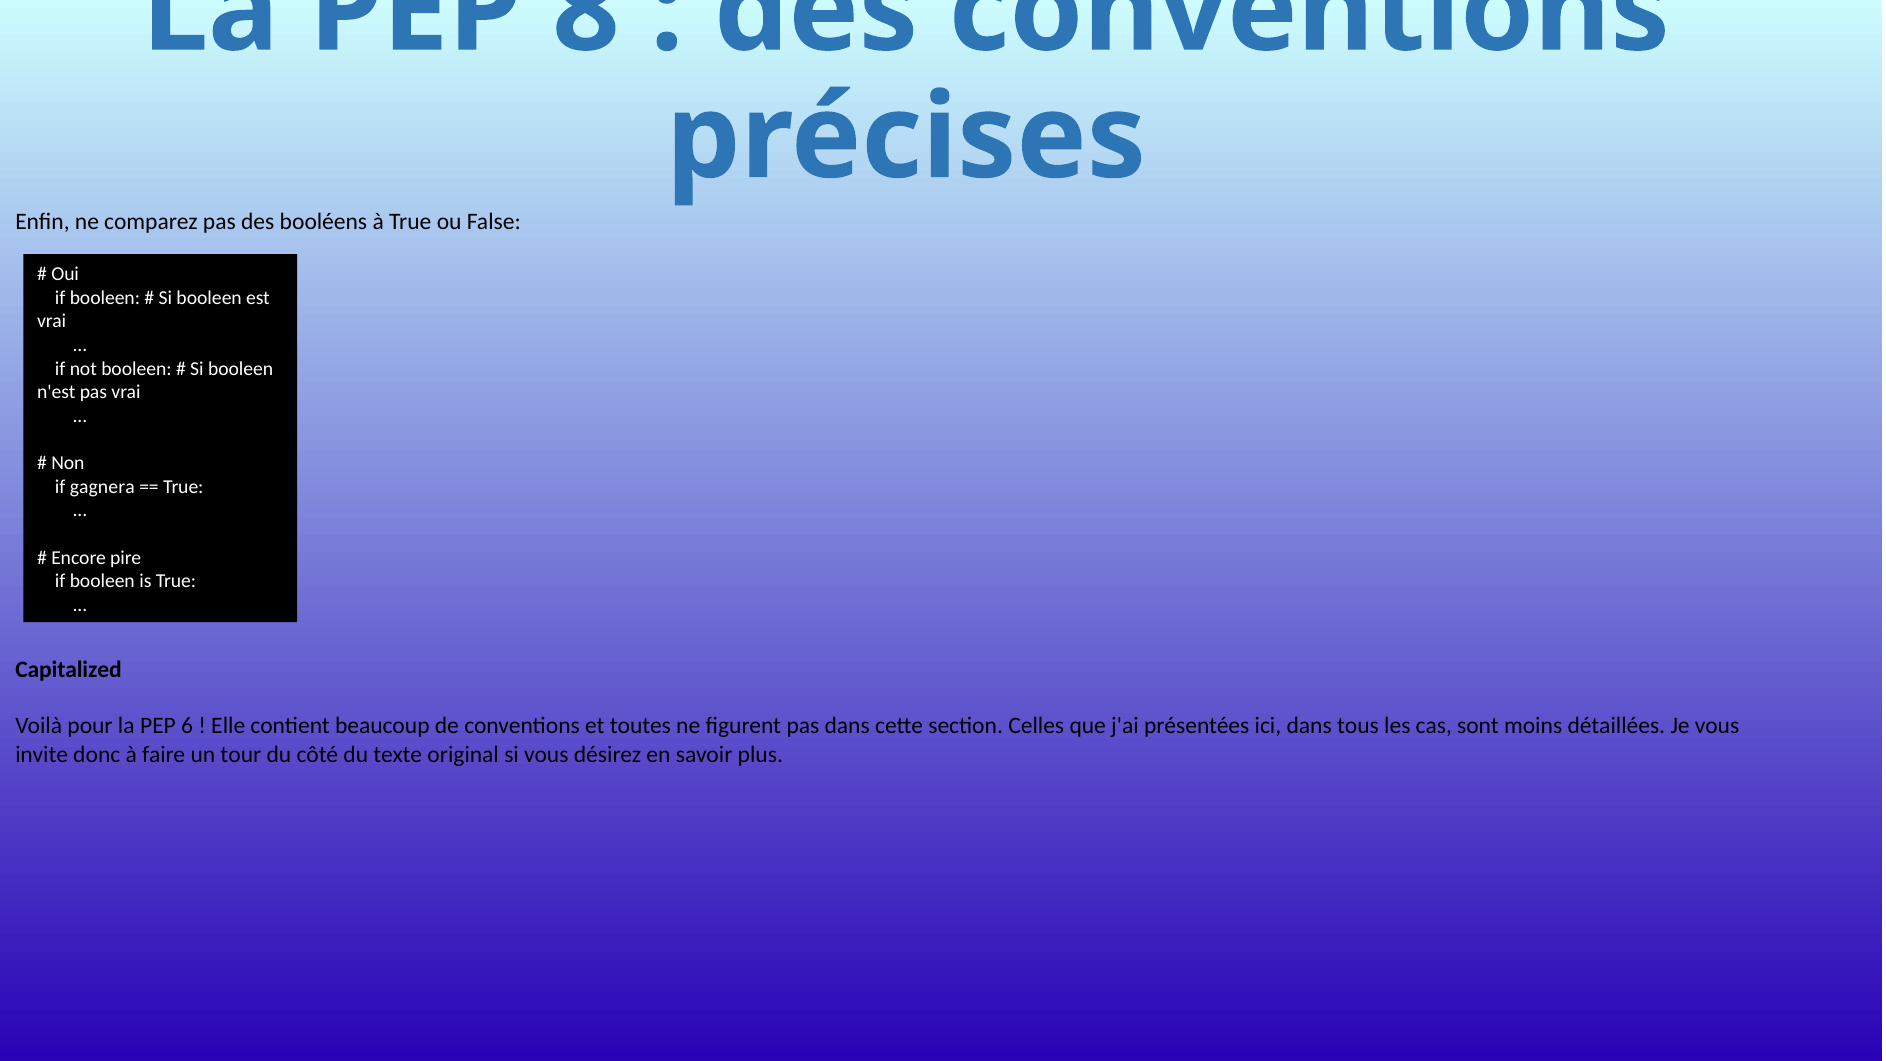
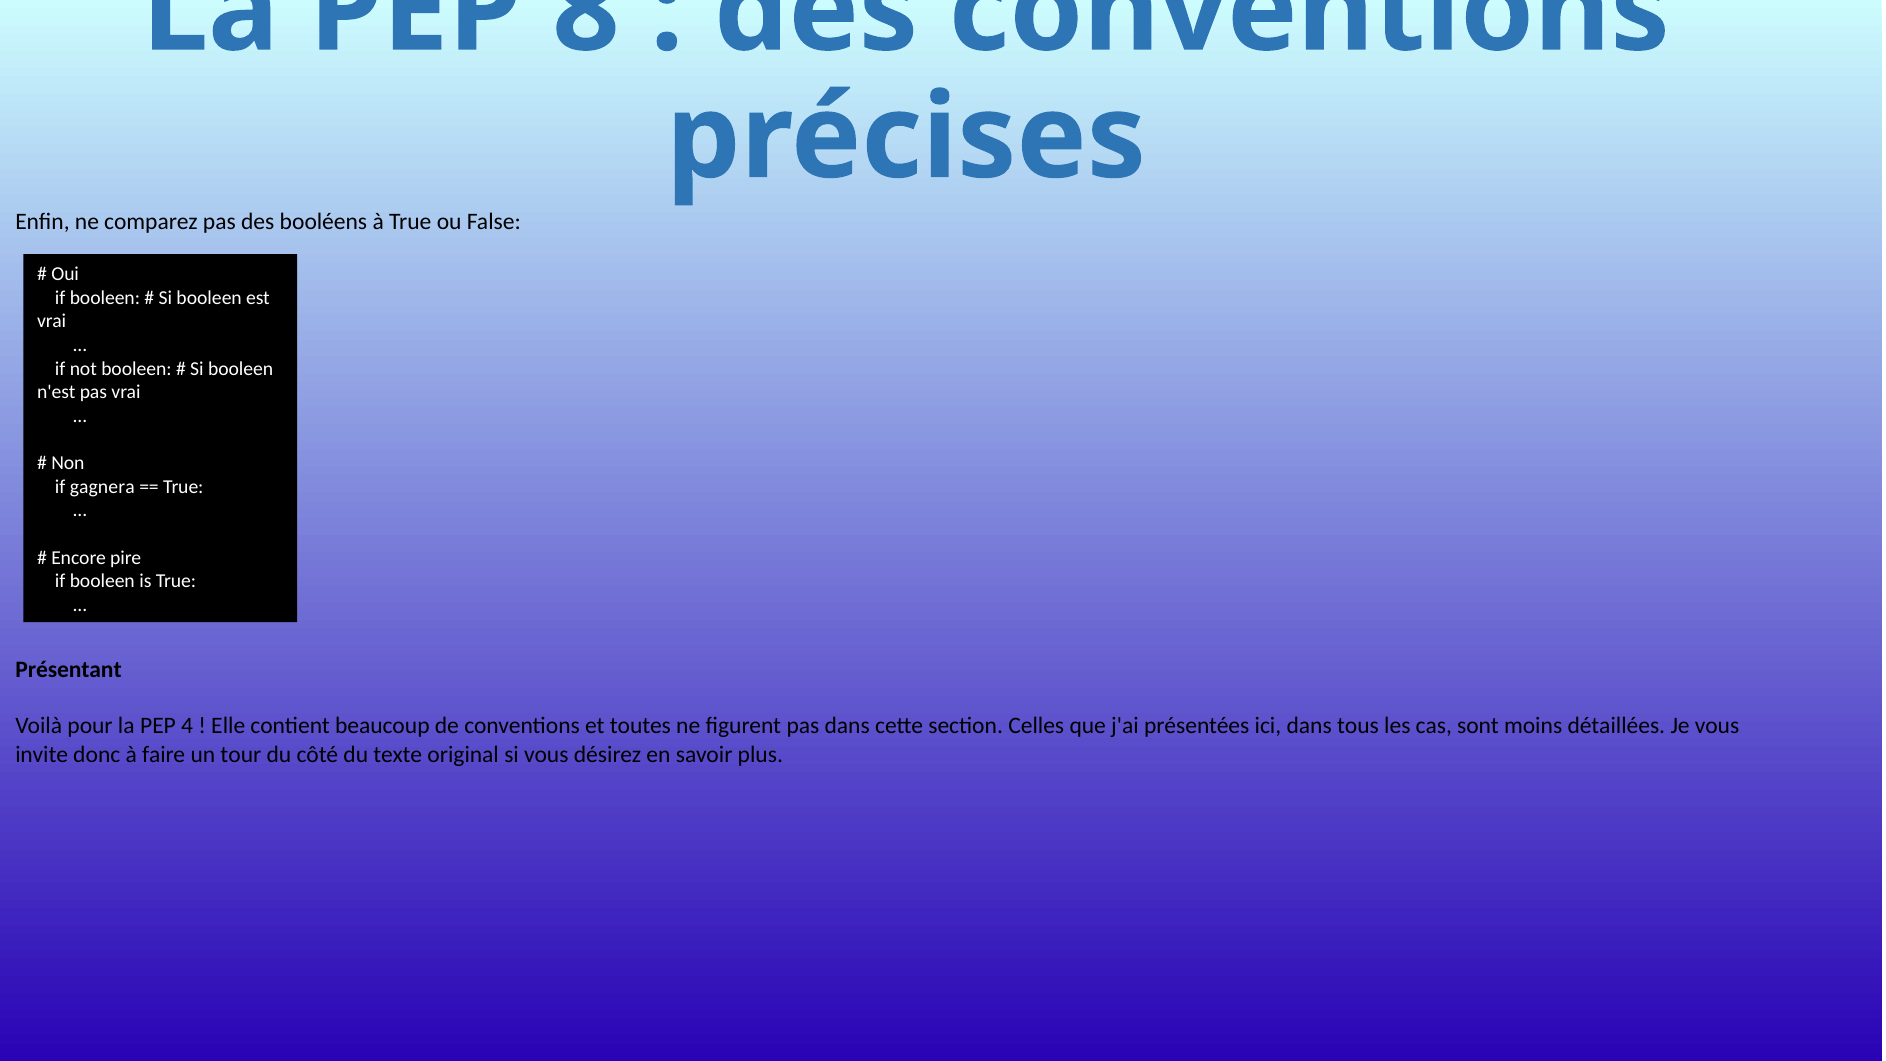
Capitalized: Capitalized -> Présentant
6: 6 -> 4
